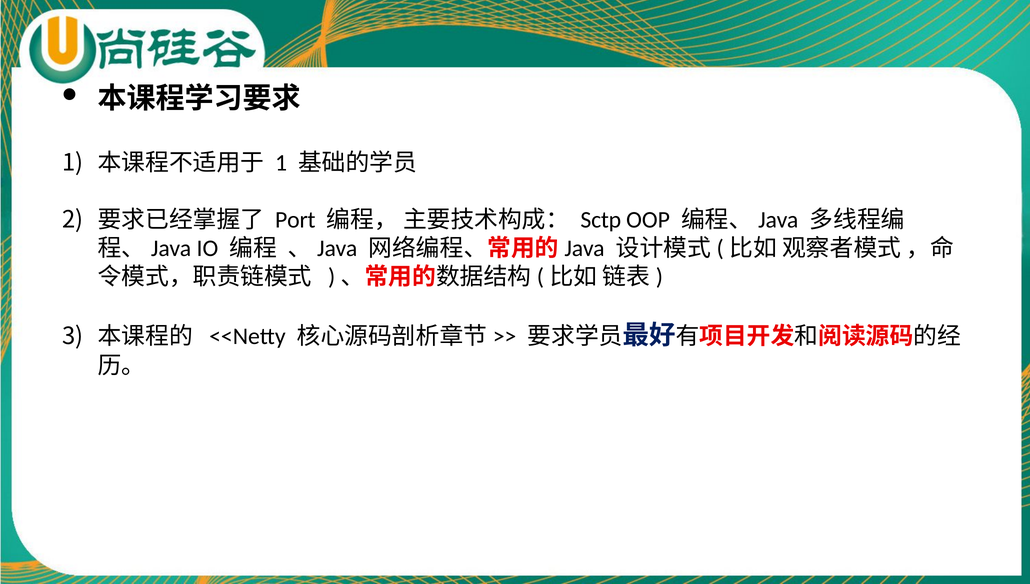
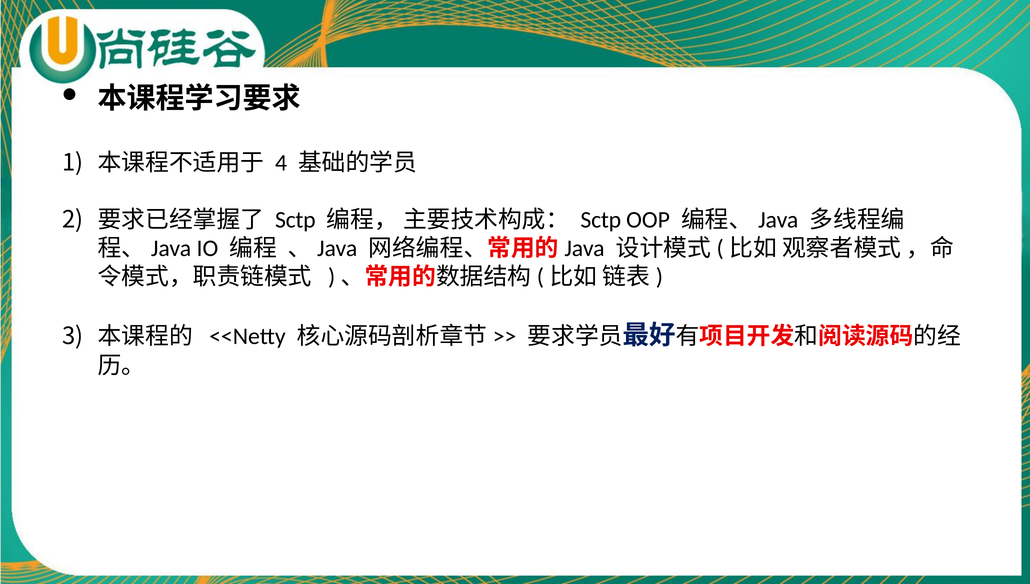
1 at (281, 163): 1 -> 4
Port at (295, 220): Port -> Sctp
